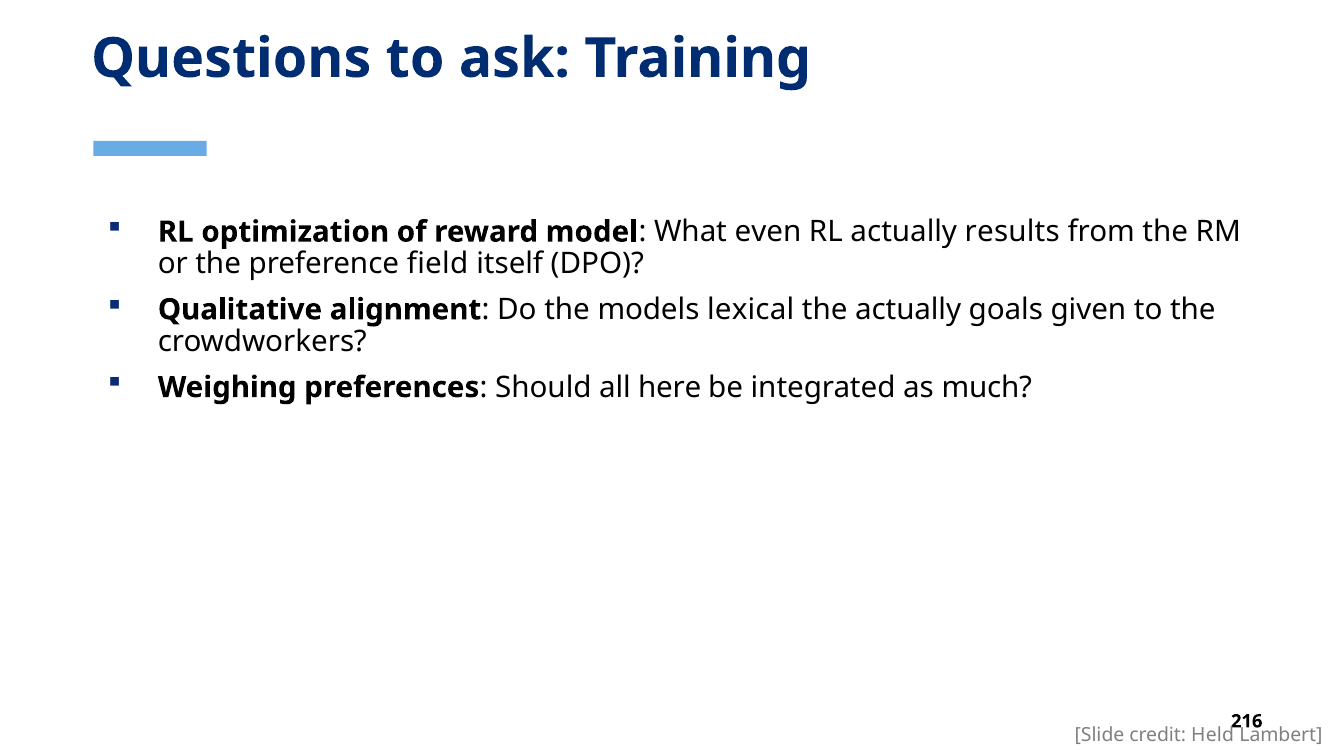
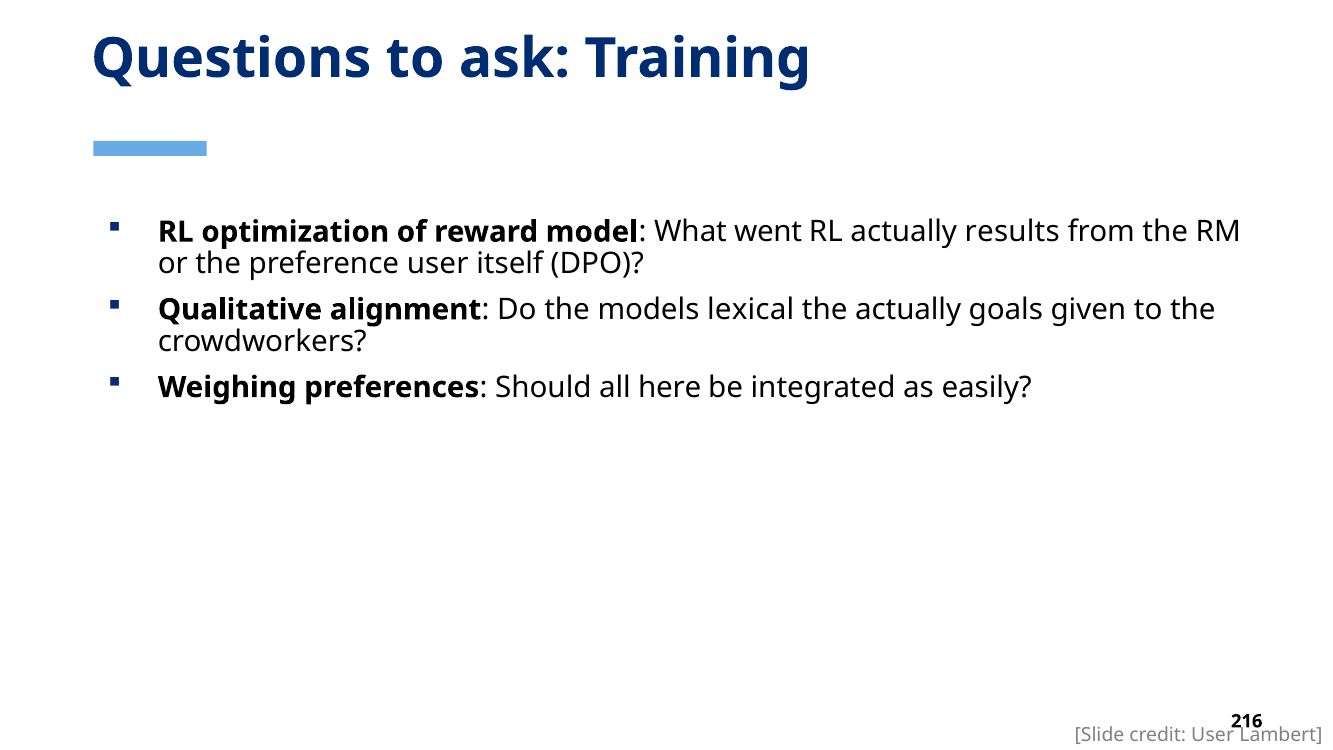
even: even -> went
preference field: field -> user
much: much -> easily
credit Held: Held -> User
